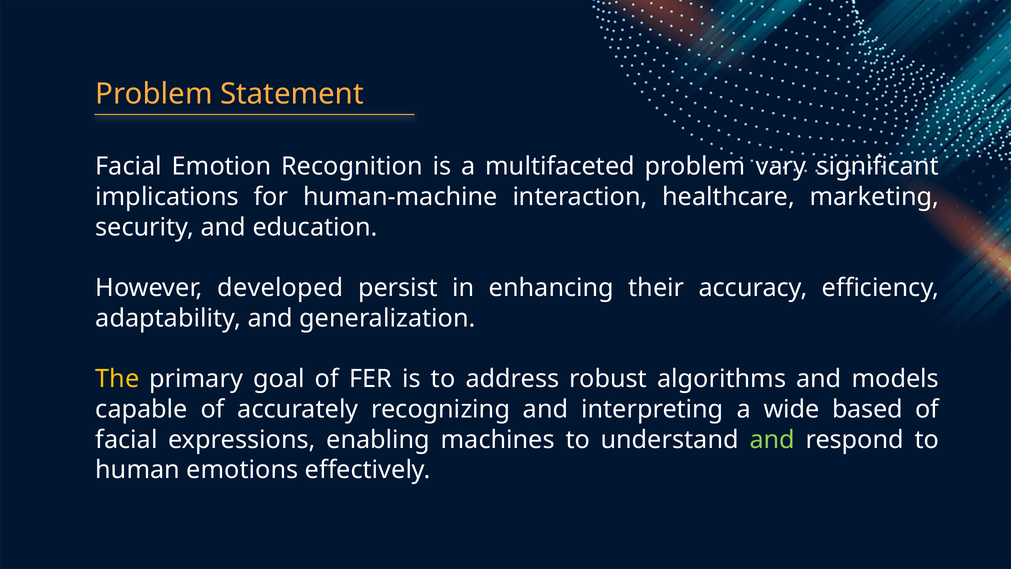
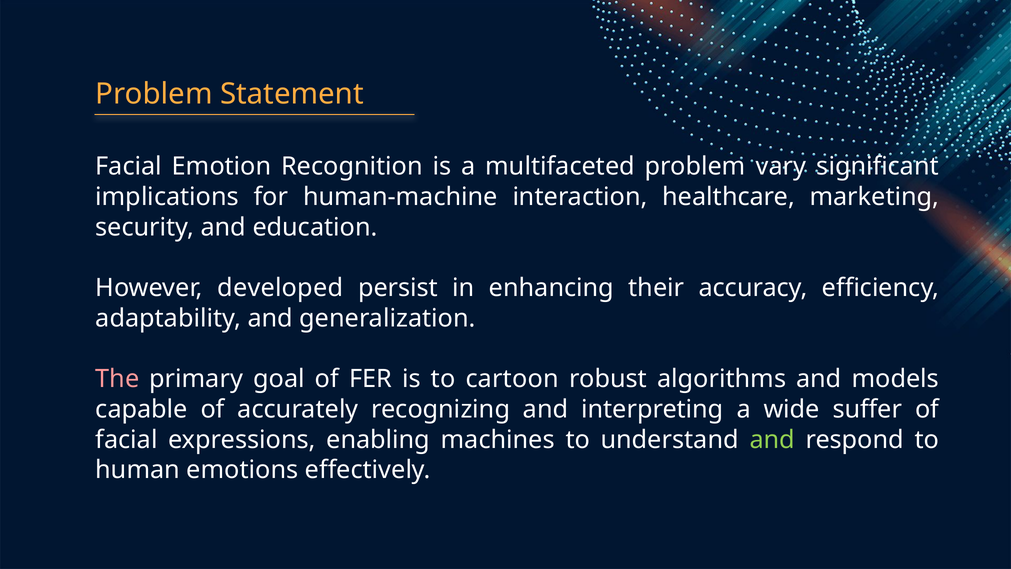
The colour: yellow -> pink
address: address -> cartoon
based: based -> suffer
